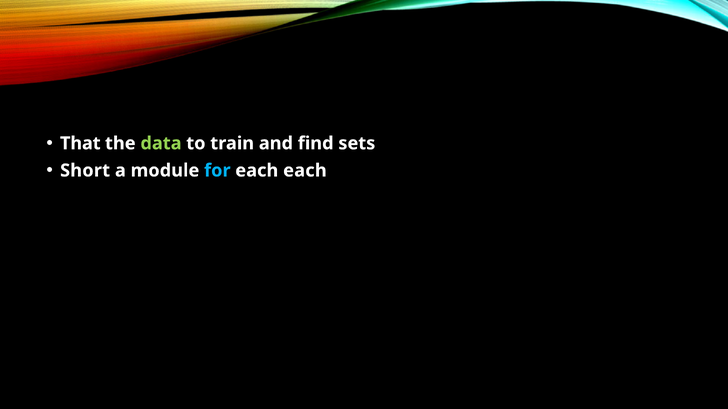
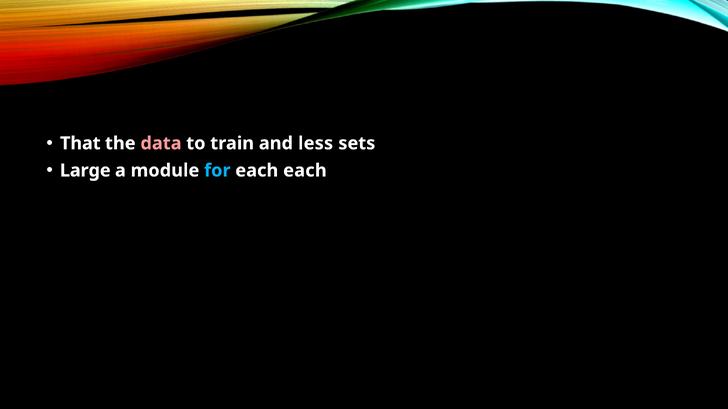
data colour: light green -> pink
find: find -> less
Short: Short -> Large
